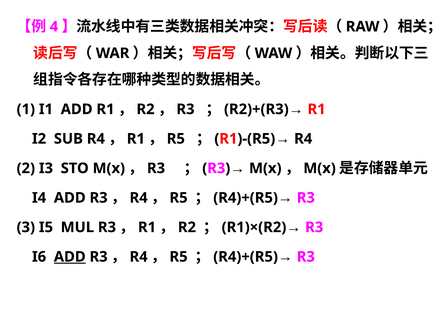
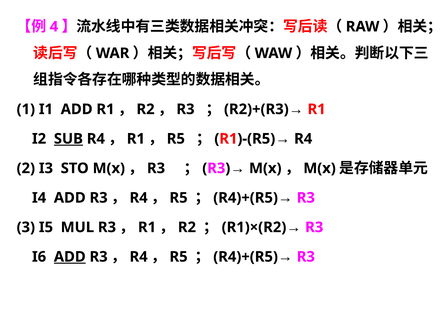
SUB underline: none -> present
